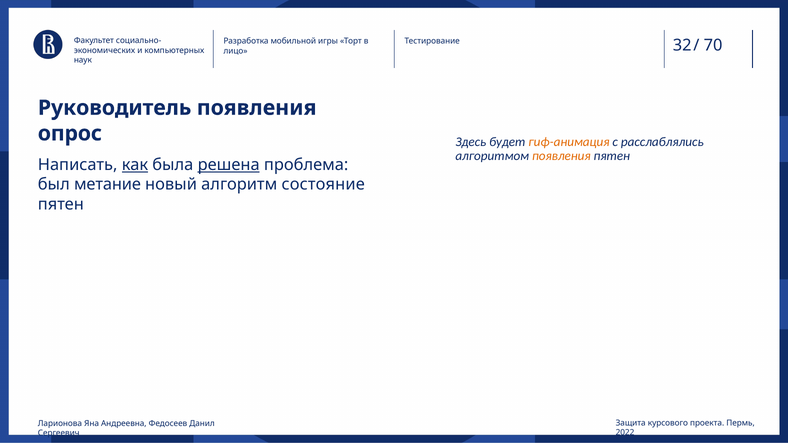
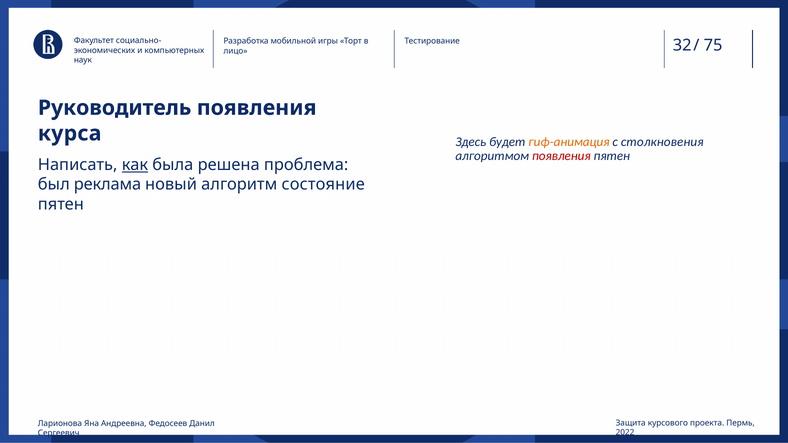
70: 70 -> 75
опрос: опрос -> курса
расслаблялись: расслаблялись -> столкновения
появления at (561, 156) colour: orange -> red
решена underline: present -> none
метание: метание -> реклама
